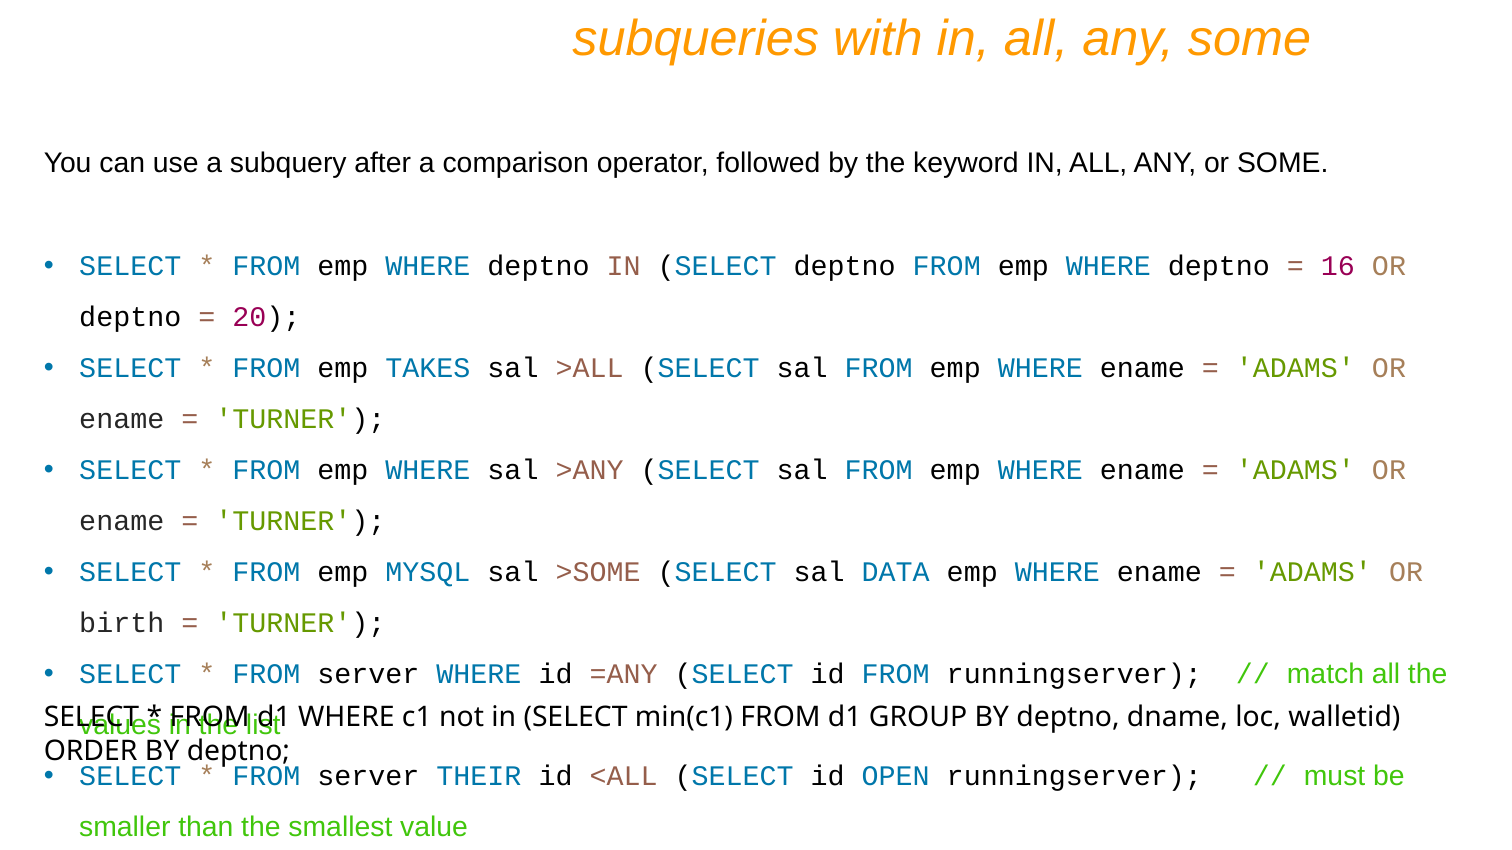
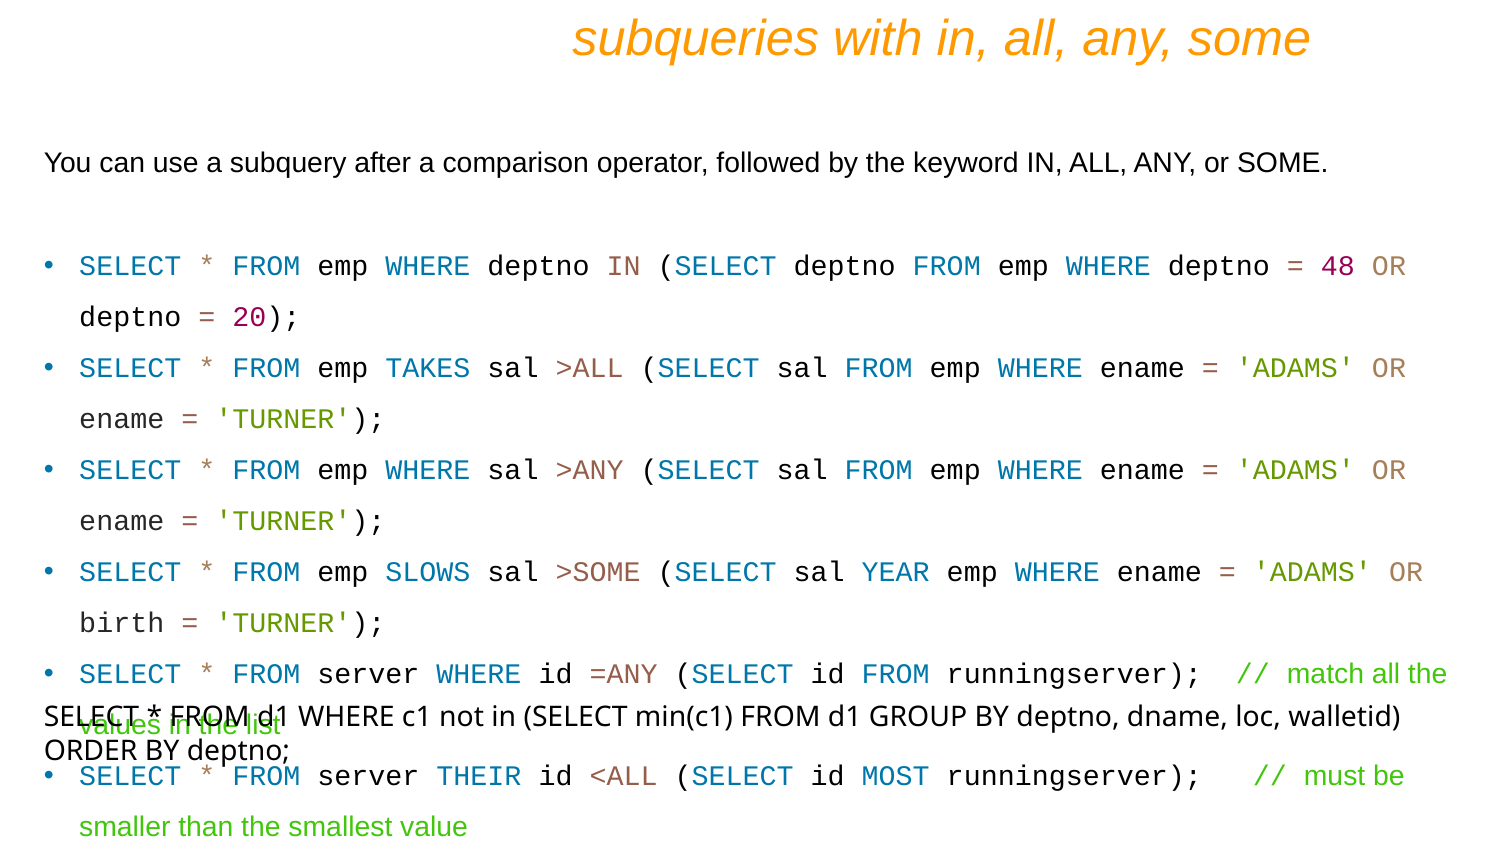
16: 16 -> 48
MYSQL: MYSQL -> SLOWS
DATA: DATA -> YEAR
OPEN: OPEN -> MOST
